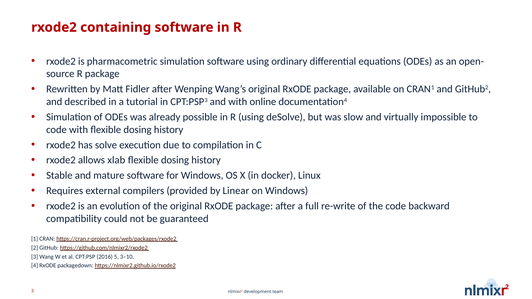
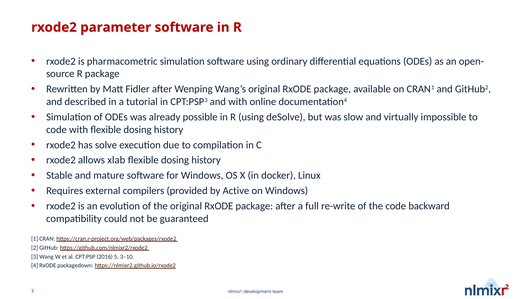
containing: containing -> parameter
Linear: Linear -> Active
